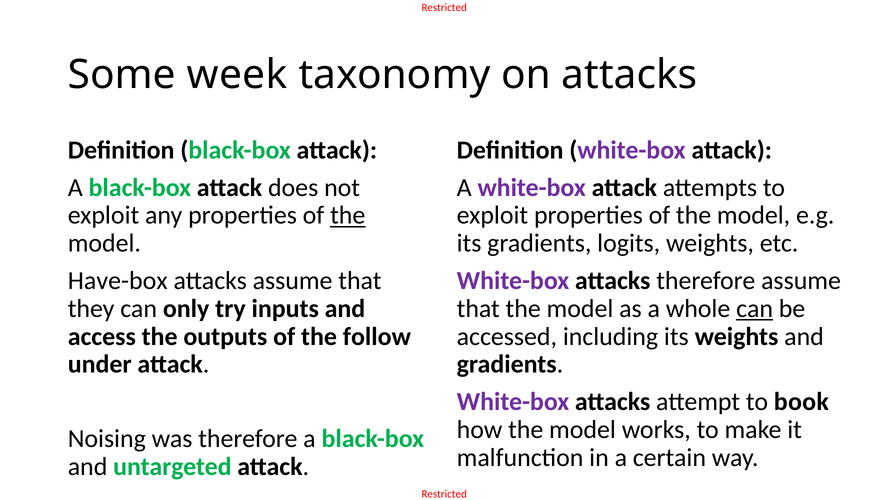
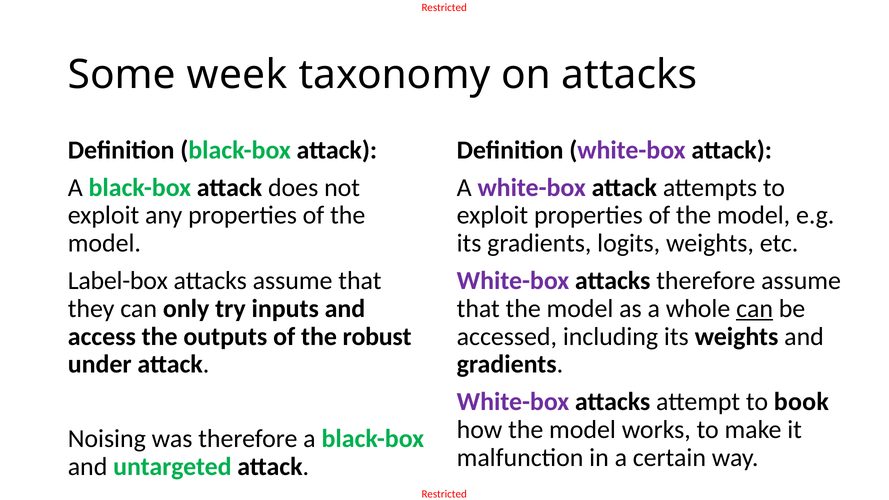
the at (348, 215) underline: present -> none
Have-box: Have-box -> Label-box
follow: follow -> robust
